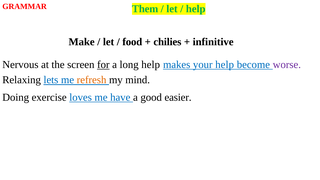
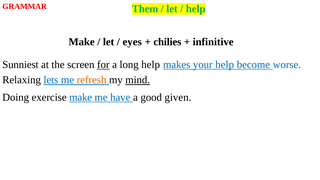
food: food -> eyes
Nervous: Nervous -> Sunniest
worse colour: purple -> blue
mind underline: none -> present
exercise loves: loves -> make
easier: easier -> given
